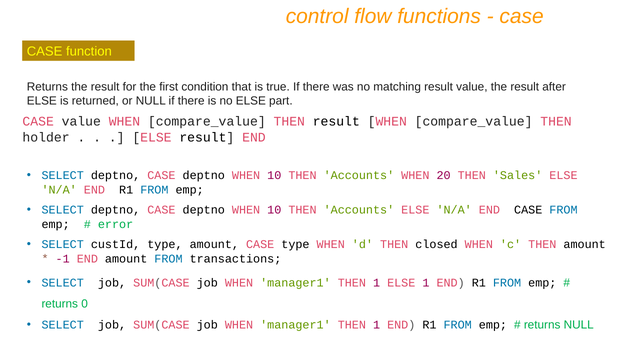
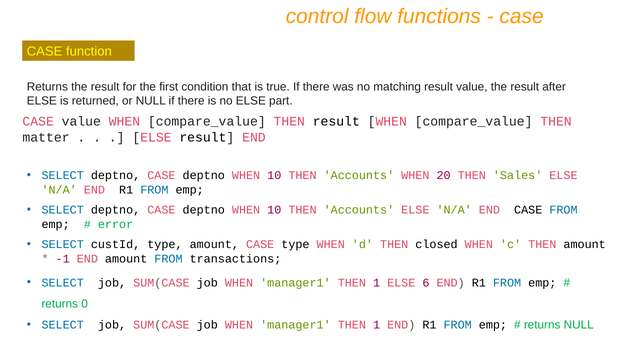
holder: holder -> matter
ELSE 1: 1 -> 6
